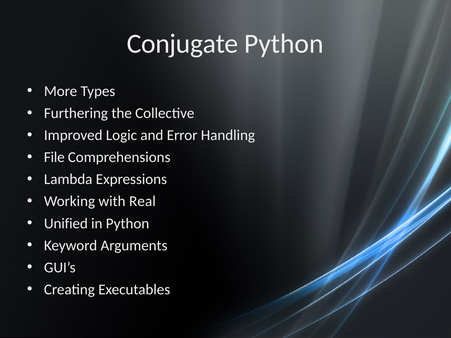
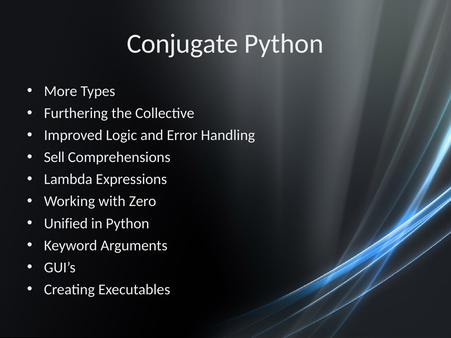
File: File -> Sell
Real: Real -> Zero
